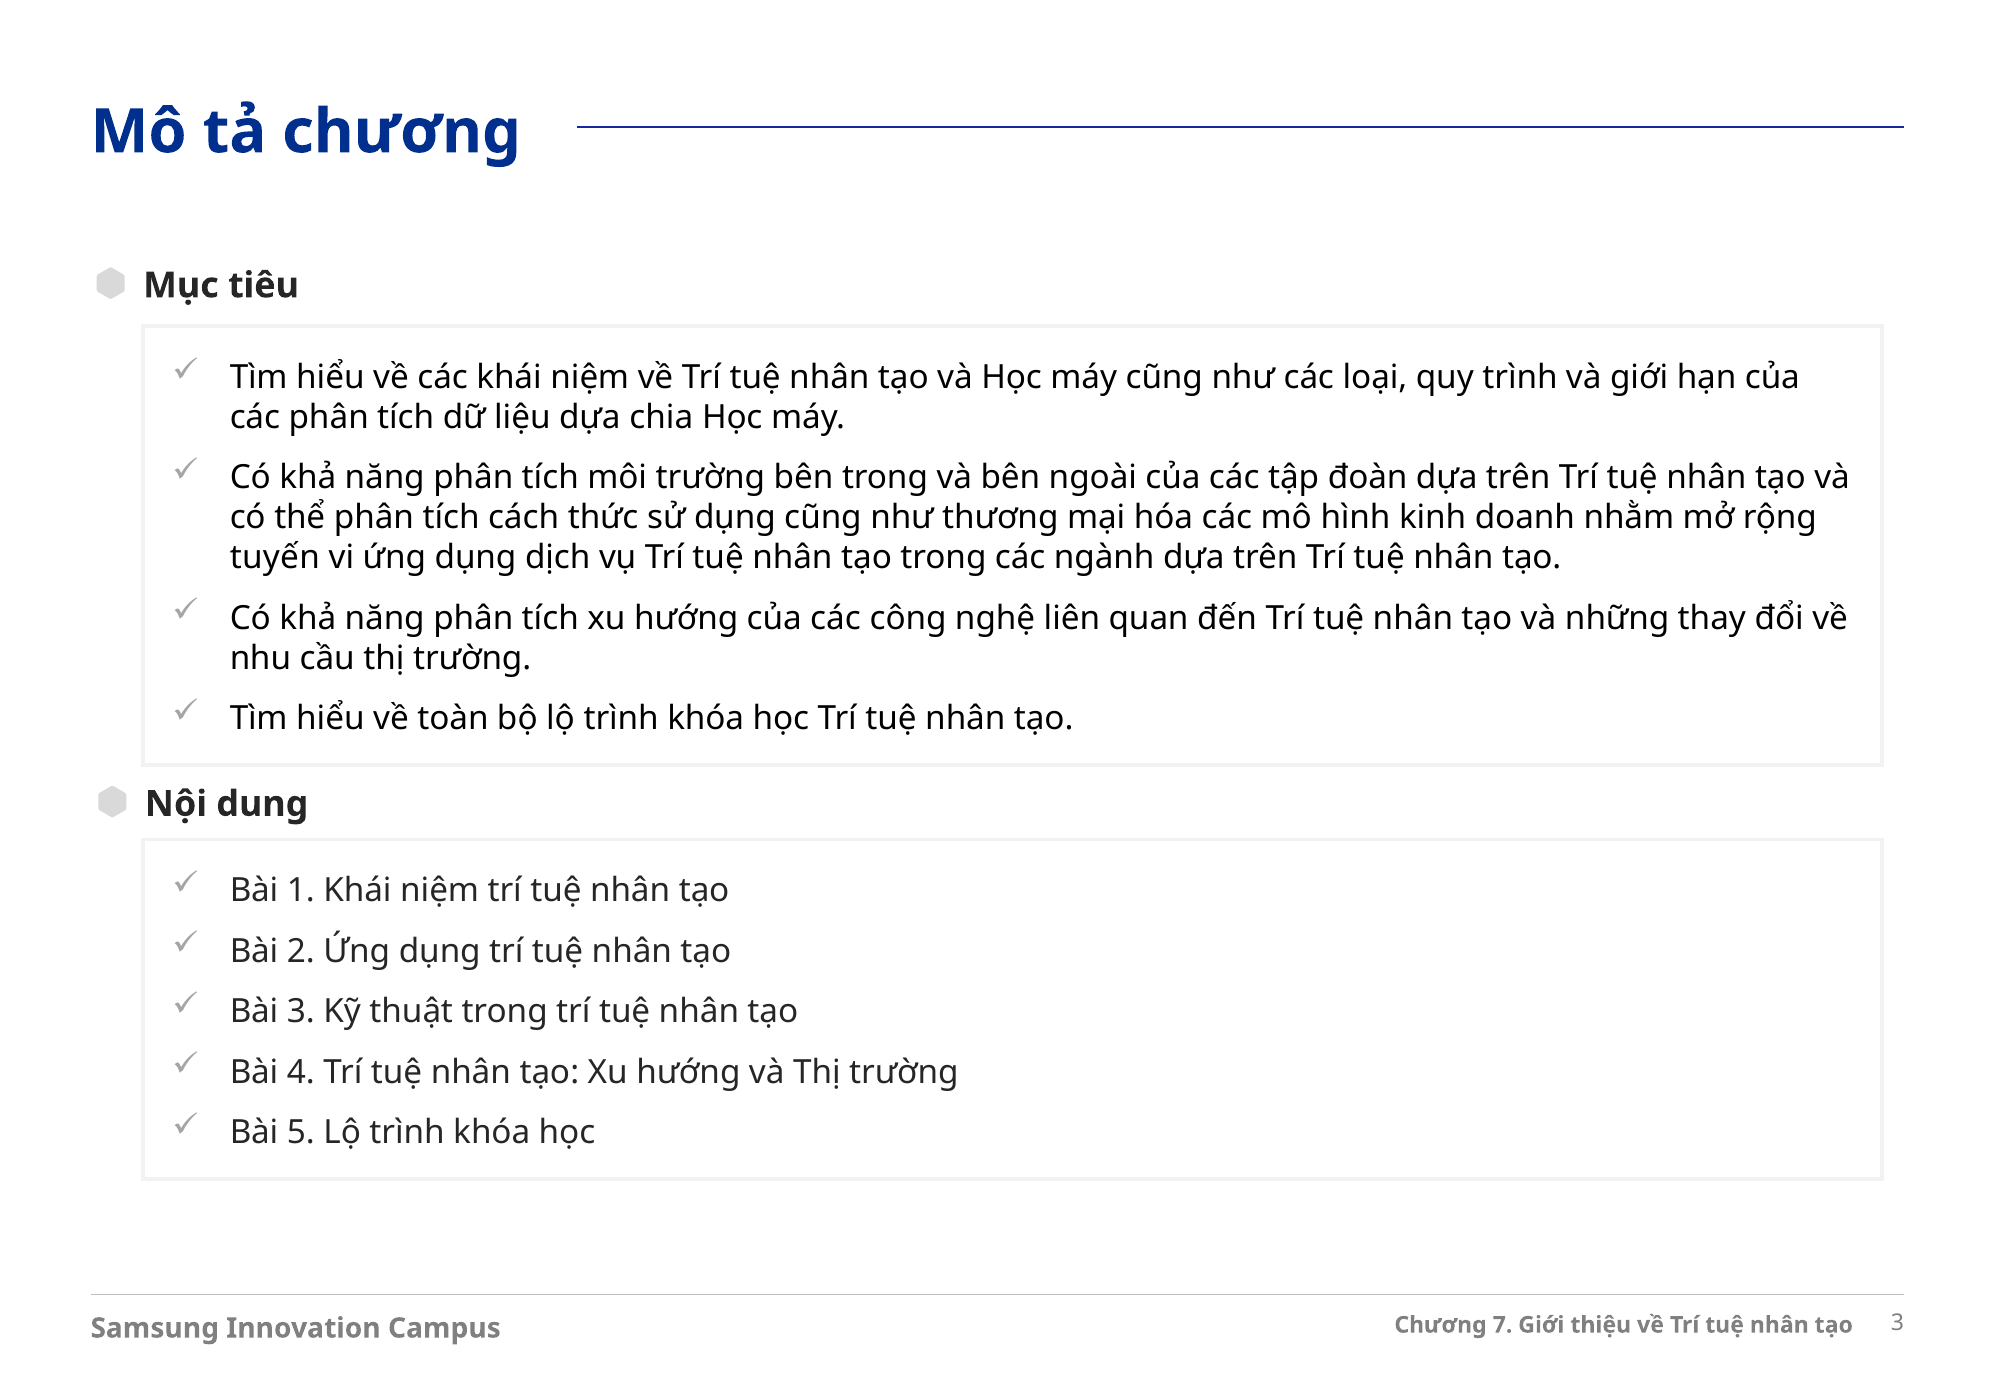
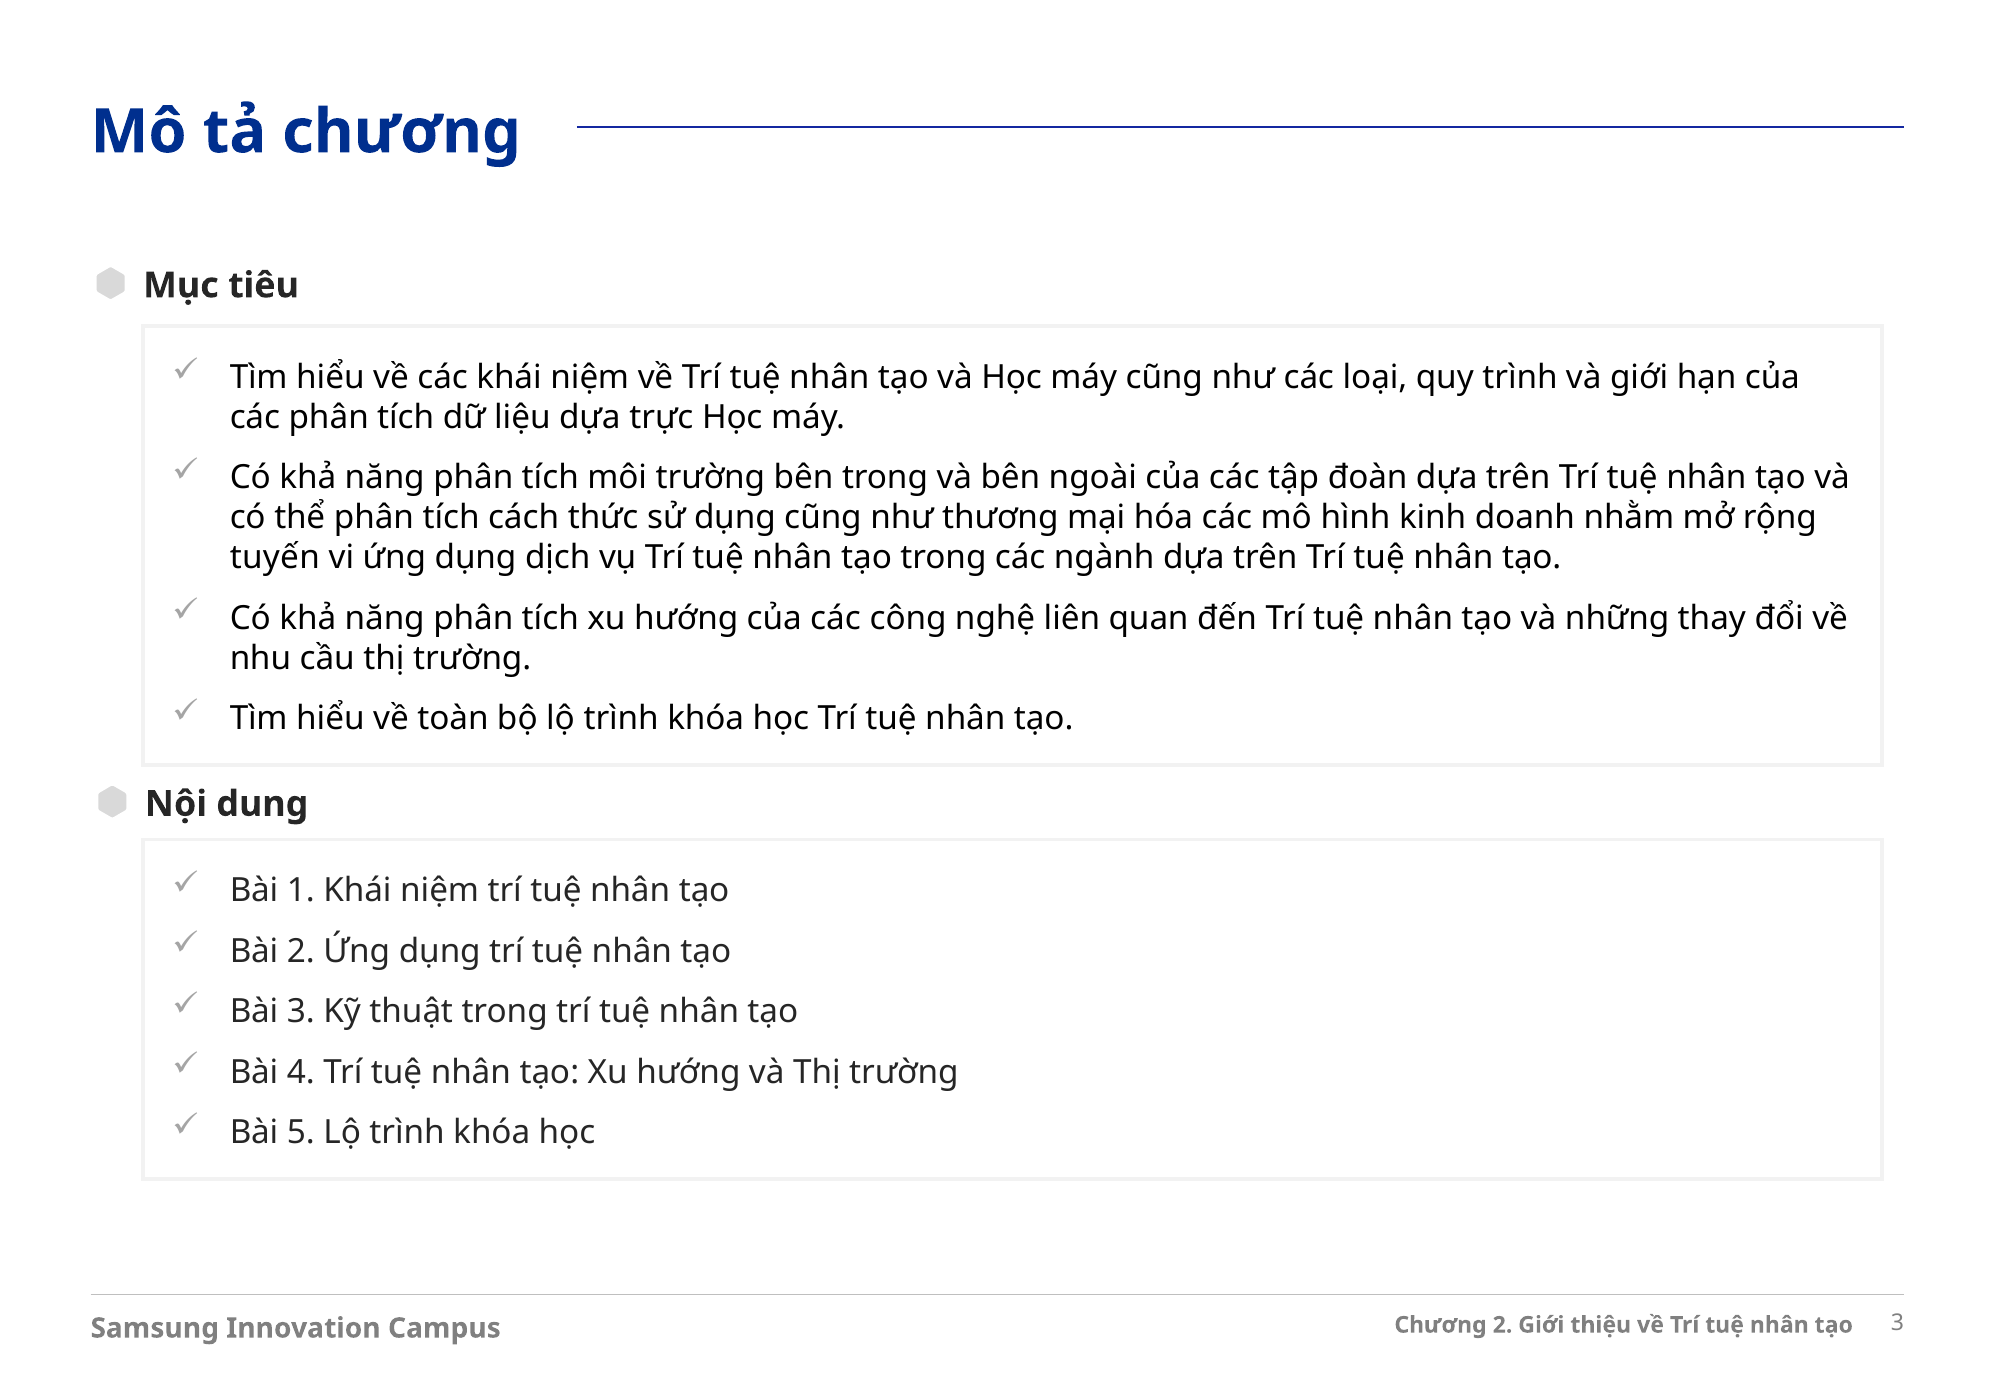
chia: chia -> trực
Chương 7: 7 -> 2
